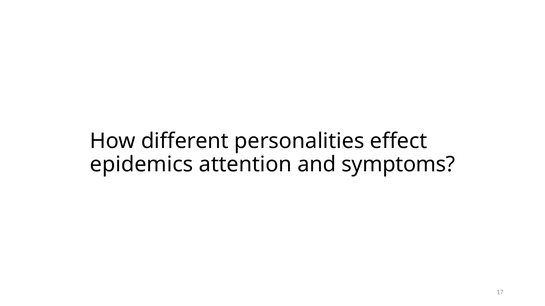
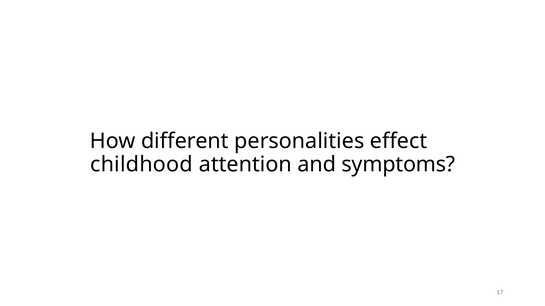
epidemics: epidemics -> childhood
